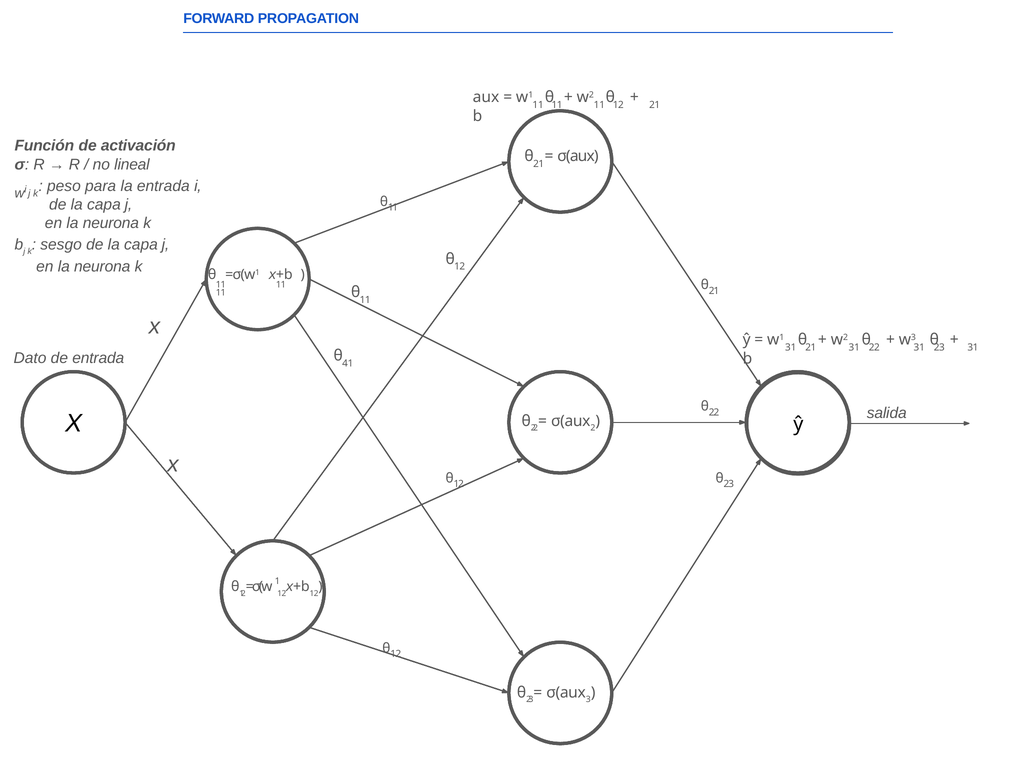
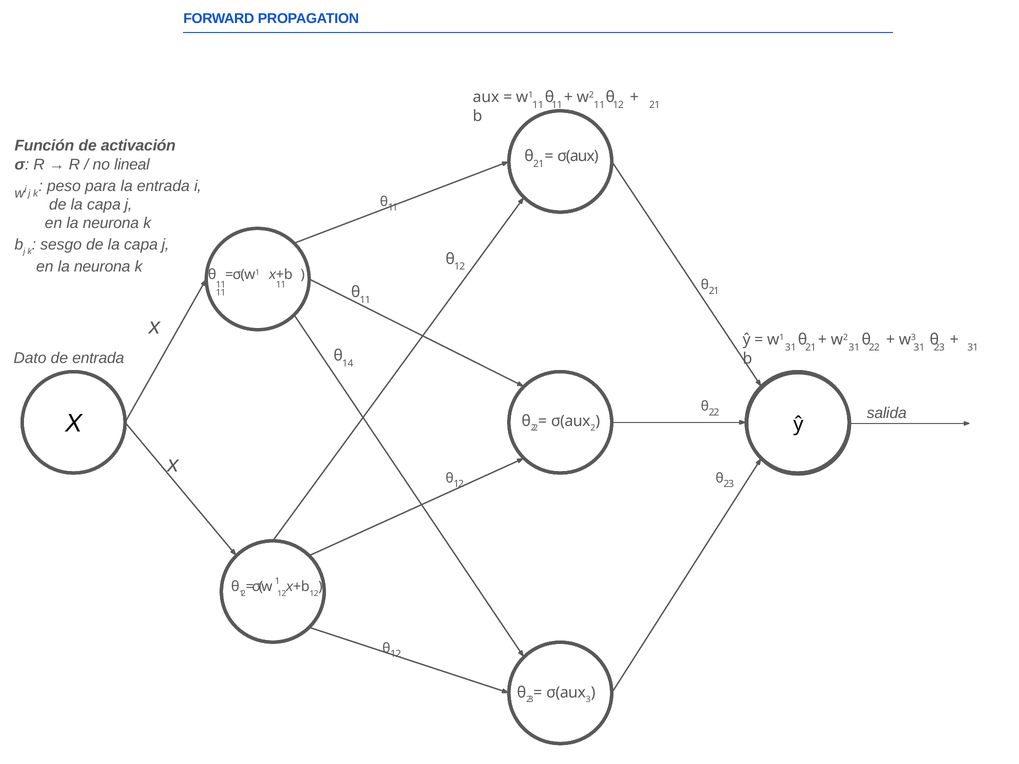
41: 41 -> 14
